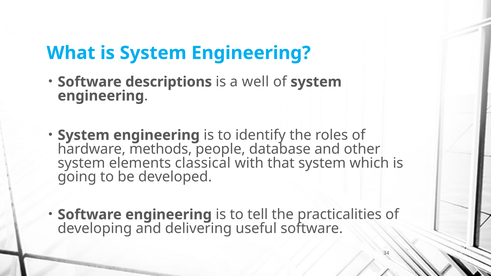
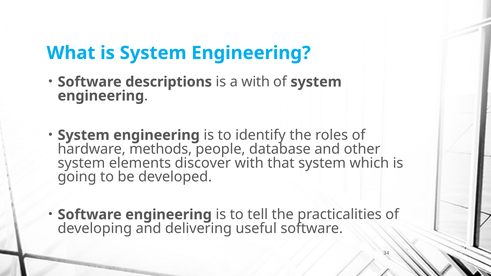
a well: well -> with
classical: classical -> discover
